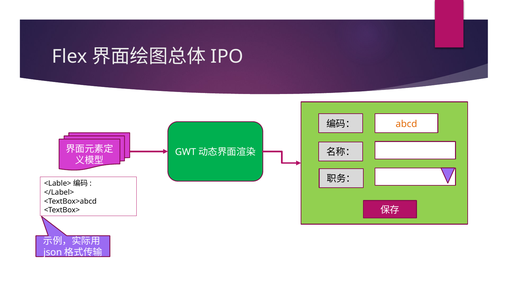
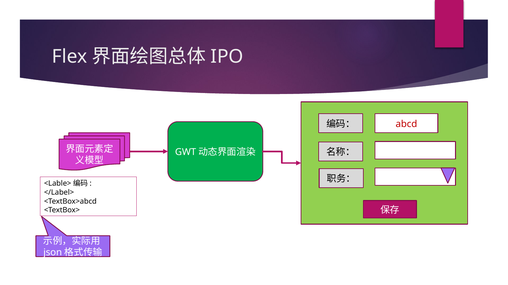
abcd colour: orange -> red
